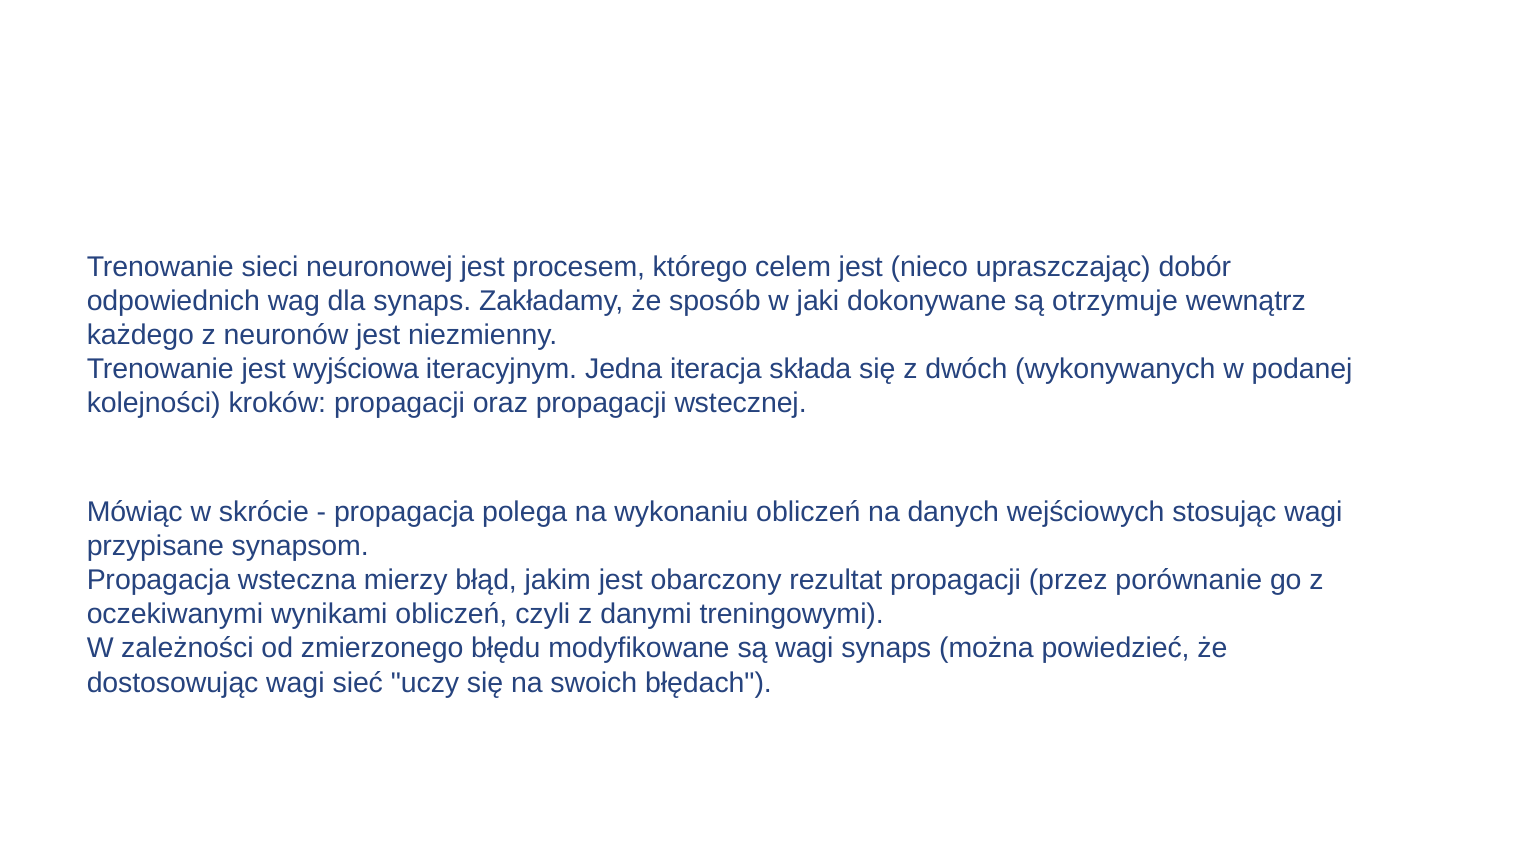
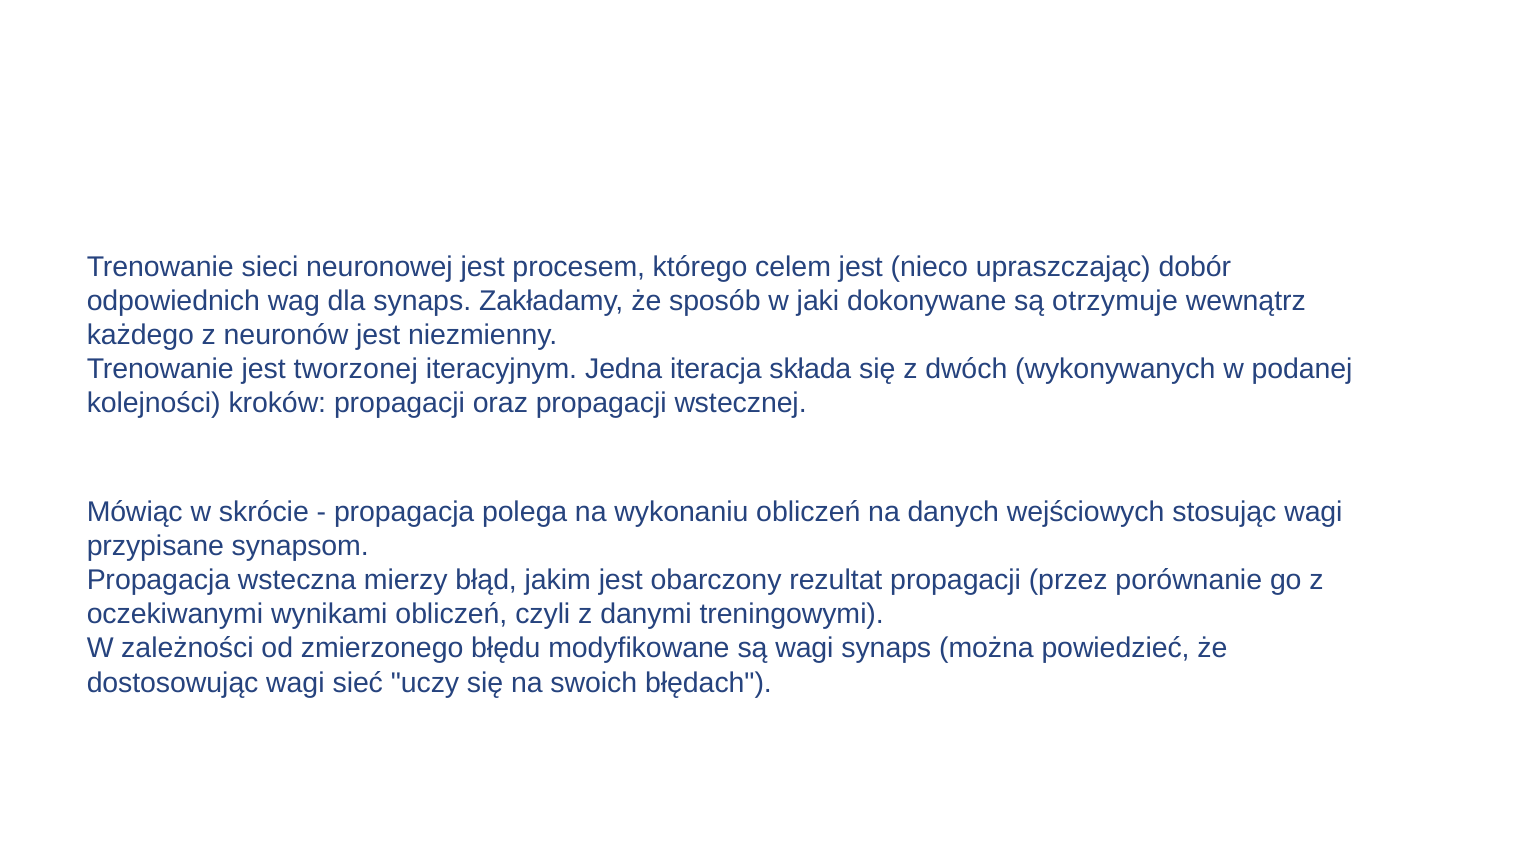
wyjściowa: wyjściowa -> tworzonej
